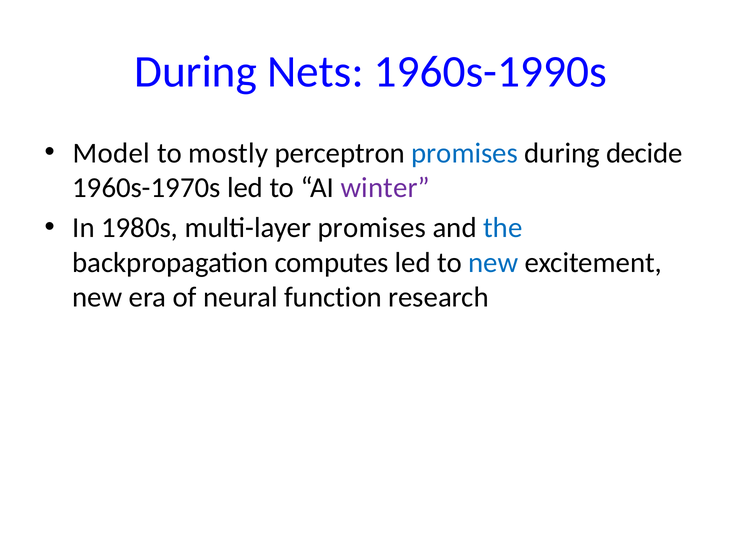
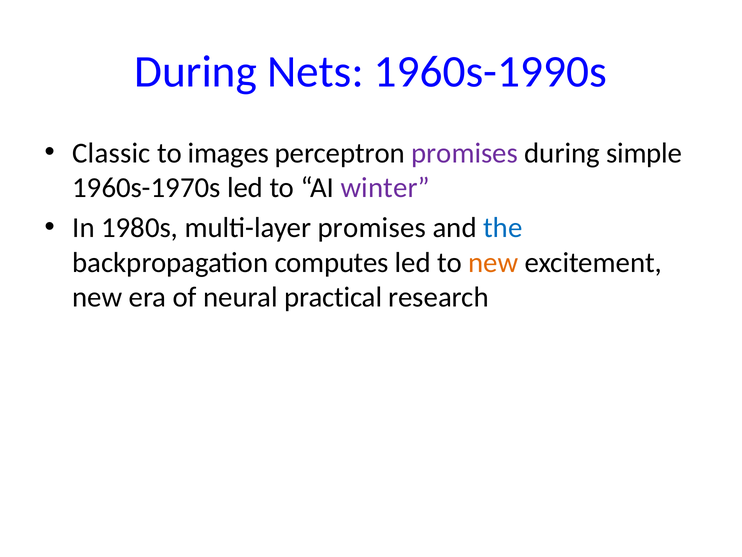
Model: Model -> Classic
mostly: mostly -> images
promises at (465, 153) colour: blue -> purple
decide: decide -> simple
new at (493, 262) colour: blue -> orange
function: function -> practical
